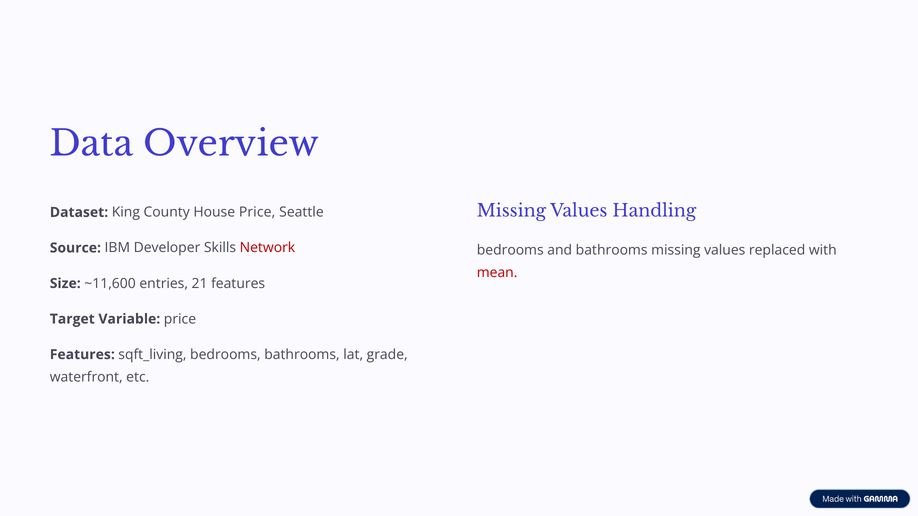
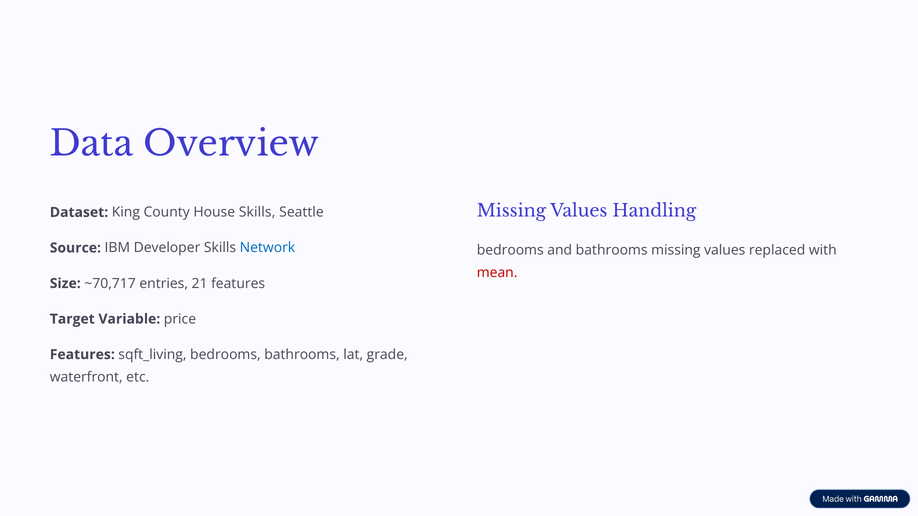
House Price: Price -> Skills
Network colour: red -> blue
~11,600: ~11,600 -> ~70,717
